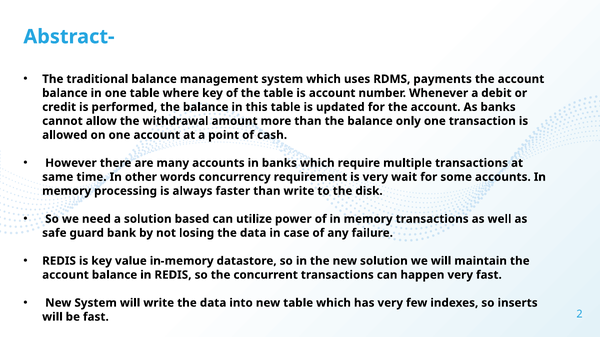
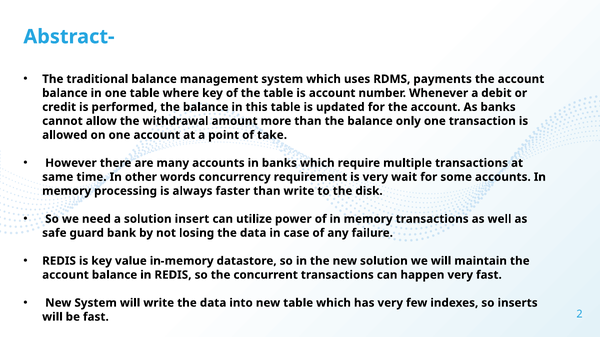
cash: cash -> take
based: based -> insert
